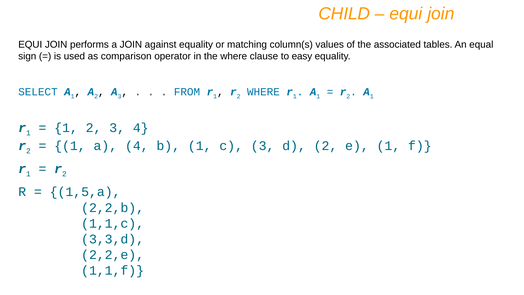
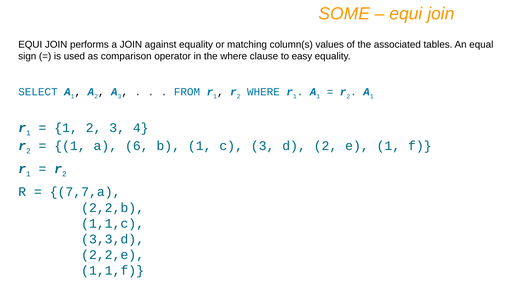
CHILD: CHILD -> SOME
a 4: 4 -> 6
1,5,a: 1,5,a -> 7,7,a
